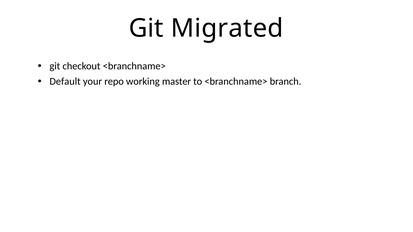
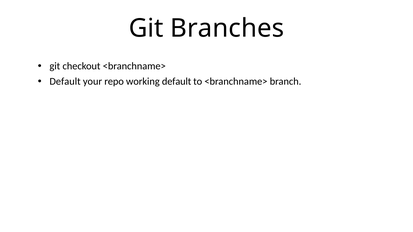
Migrated: Migrated -> Branches
working master: master -> default
